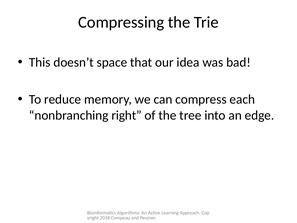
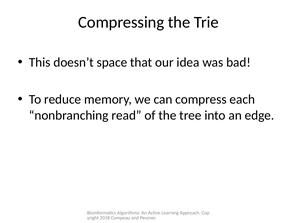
right: right -> read
